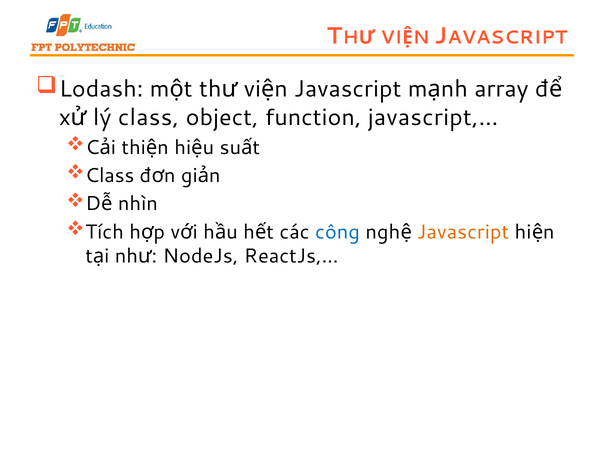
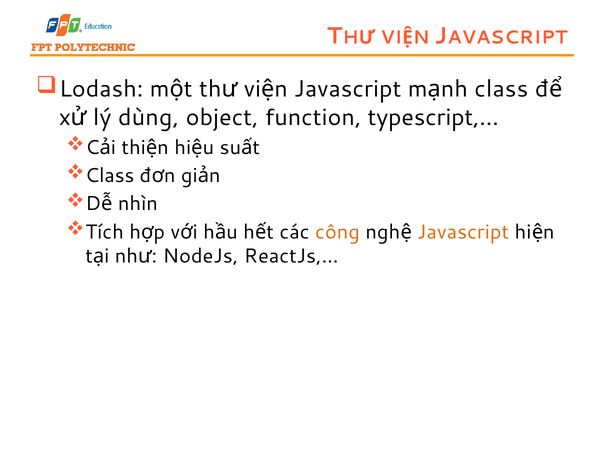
array at (501, 89): array -> class
lý class: class -> dùng
javascript,…: javascript,… -> typescript,…
công colour: blue -> orange
